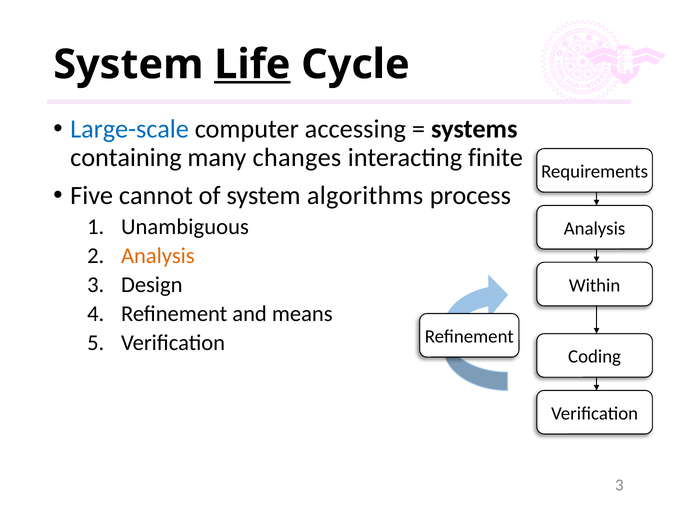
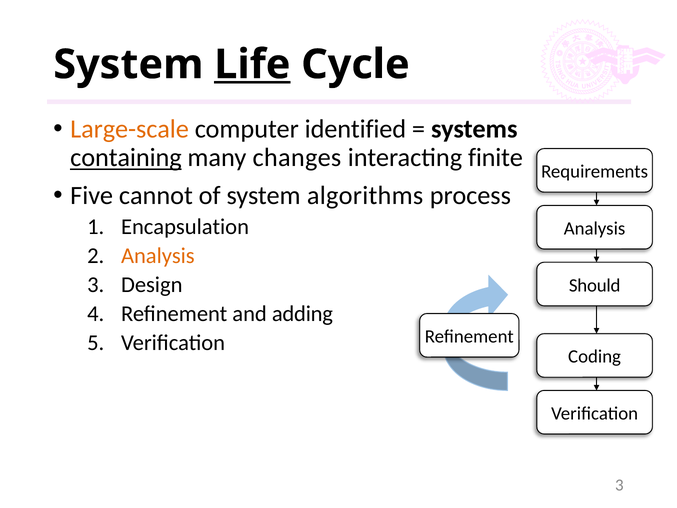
Large-scale colour: blue -> orange
accessing: accessing -> identified
containing underline: none -> present
Unambiguous: Unambiguous -> Encapsulation
Within: Within -> Should
means: means -> adding
